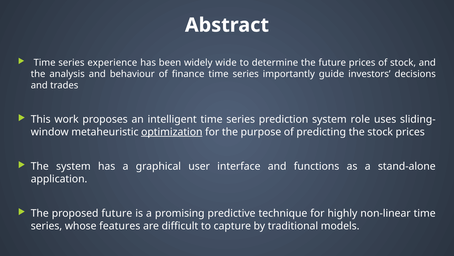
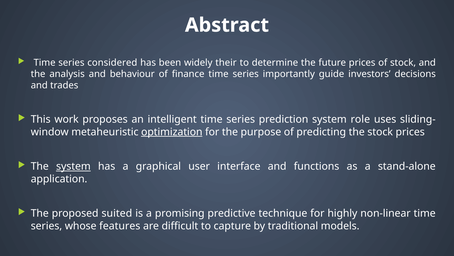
experience: experience -> considered
wide: wide -> their
system at (73, 166) underline: none -> present
proposed future: future -> suited
